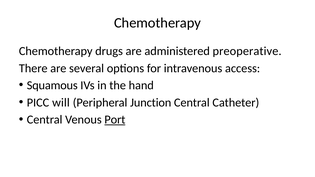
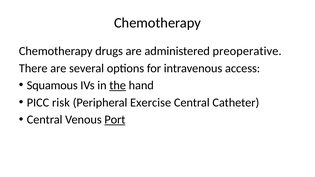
the underline: none -> present
will: will -> risk
Junction: Junction -> Exercise
